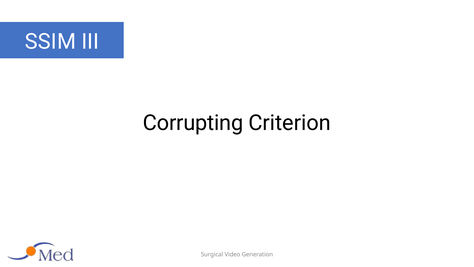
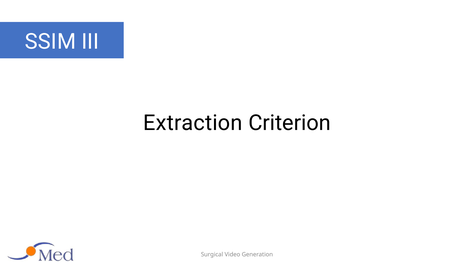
Corrupting: Corrupting -> Extraction
